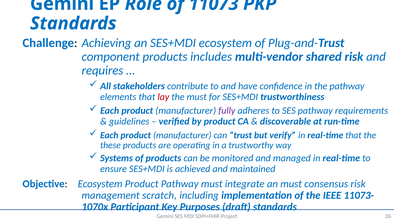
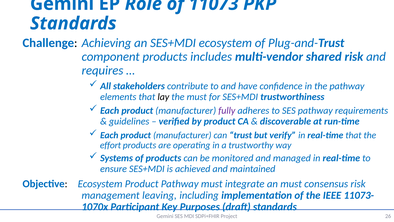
lay colour: red -> black
these: these -> effort
scratch: scratch -> leaving
